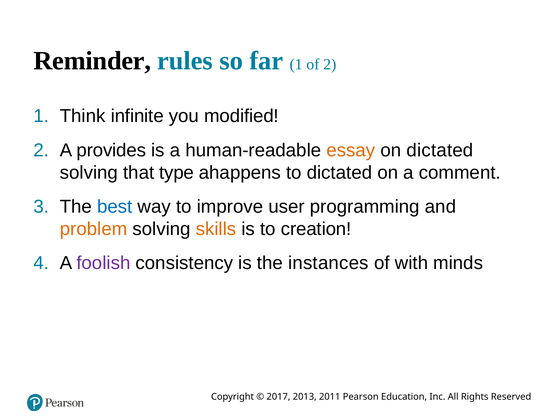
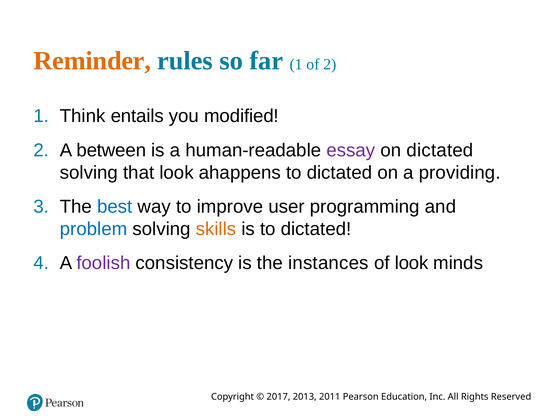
Reminder colour: black -> orange
infinite: infinite -> entails
provides: provides -> between
essay colour: orange -> purple
that type: type -> look
comment: comment -> providing
problem colour: orange -> blue
is to creation: creation -> dictated
of with: with -> look
